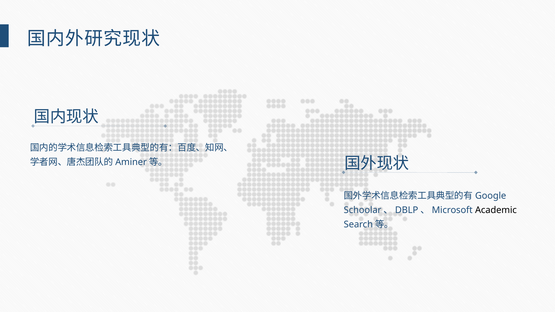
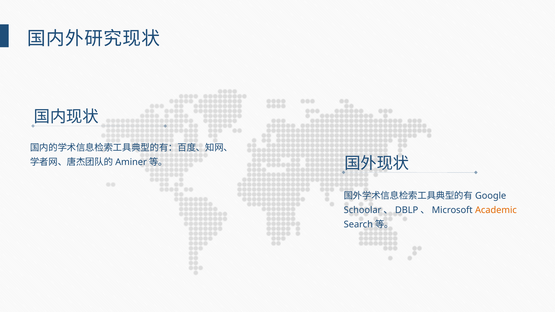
Academic colour: black -> orange
